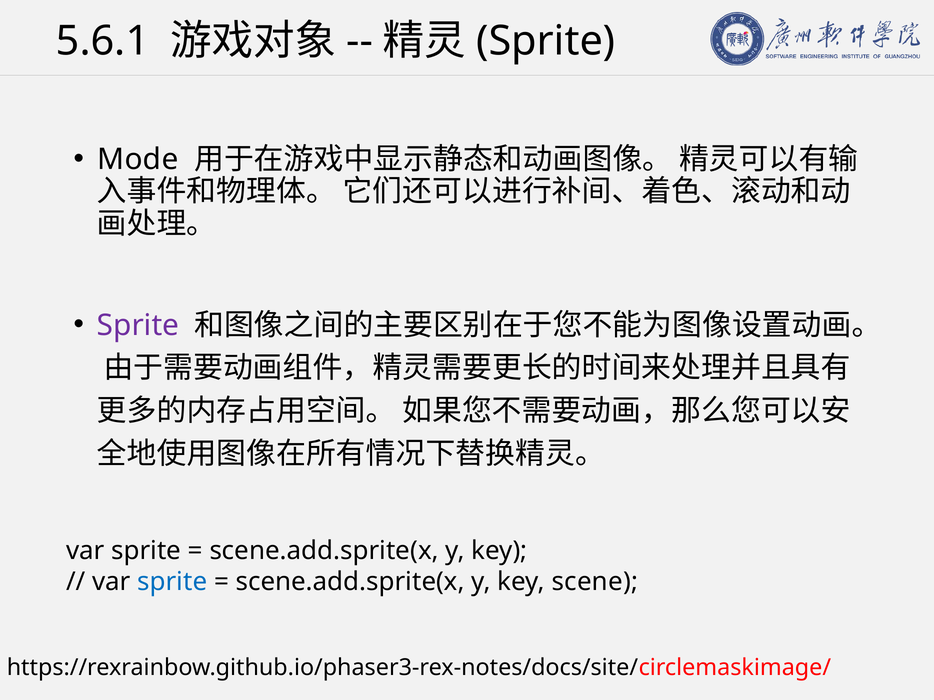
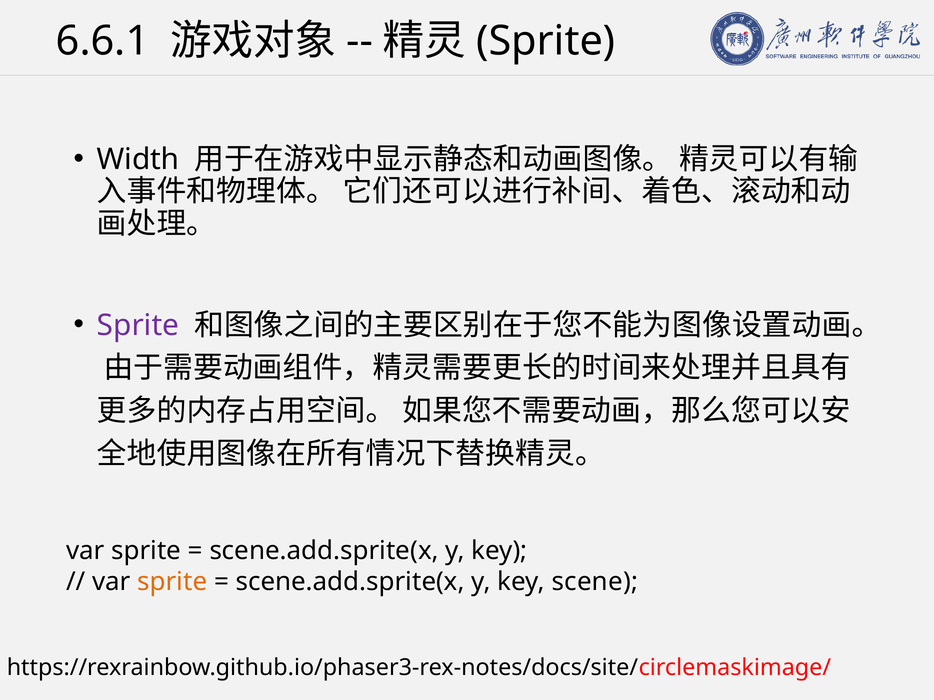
5.6.1: 5.6.1 -> 6.6.1
Mode: Mode -> Width
sprite at (172, 582) colour: blue -> orange
